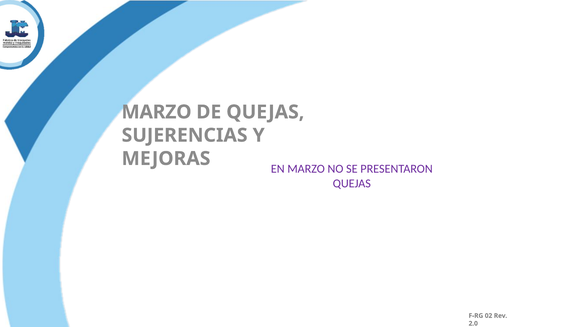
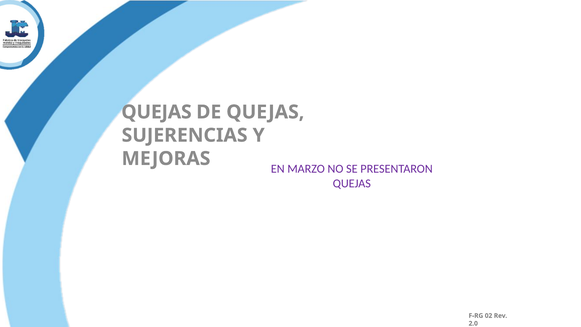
MARZO at (157, 112): MARZO -> QUEJAS
